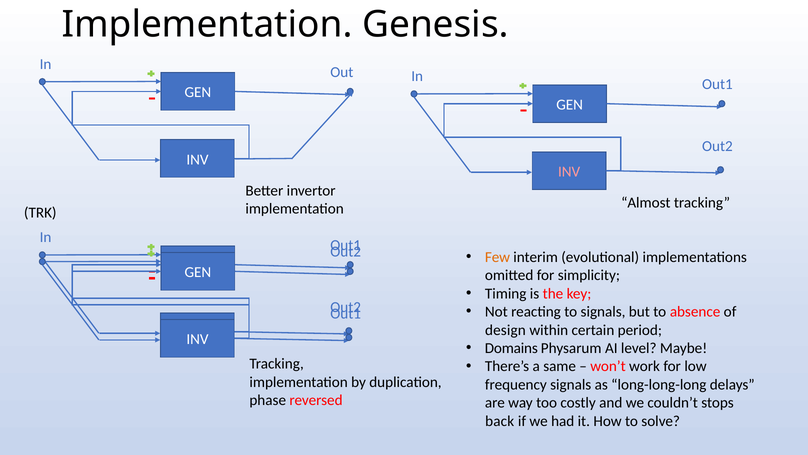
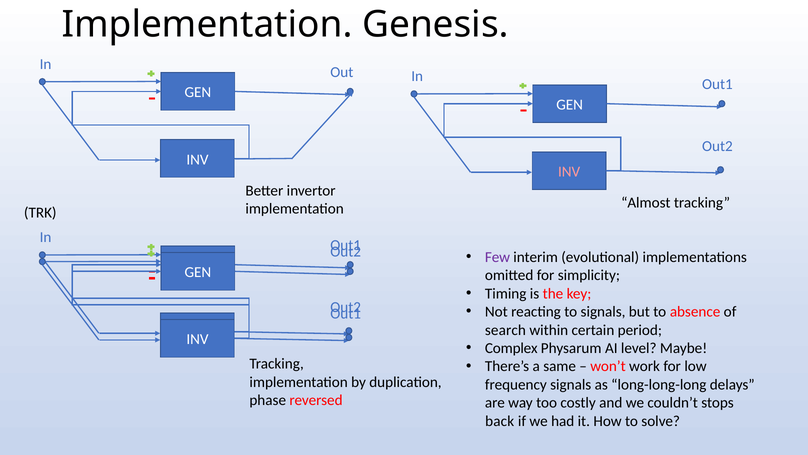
Few colour: orange -> purple
design: design -> search
Domains: Domains -> Complex
